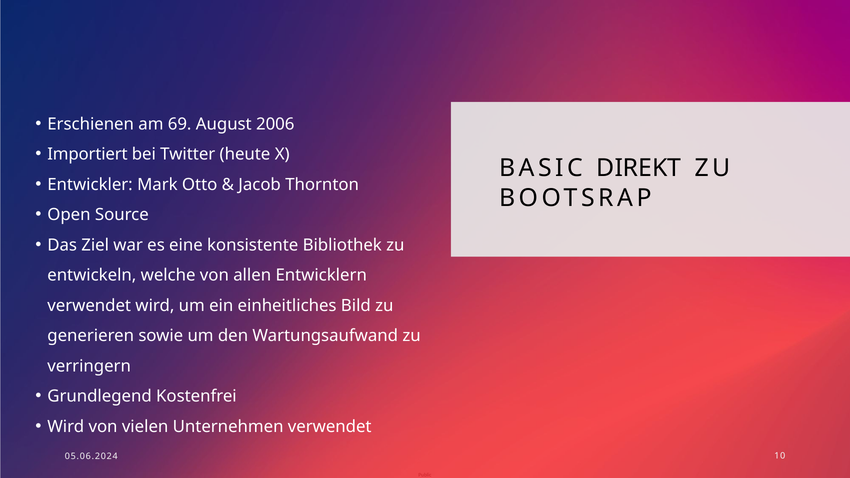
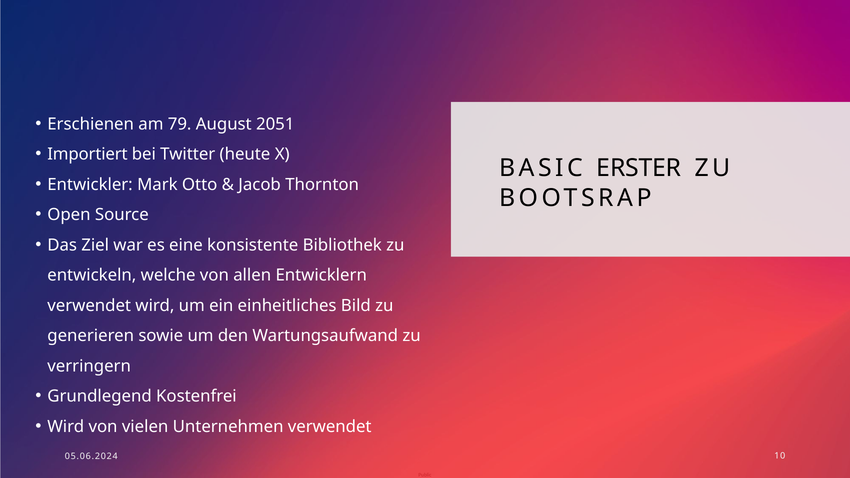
69: 69 -> 79
2006: 2006 -> 2051
DIREKT: DIREKT -> ERSTER
